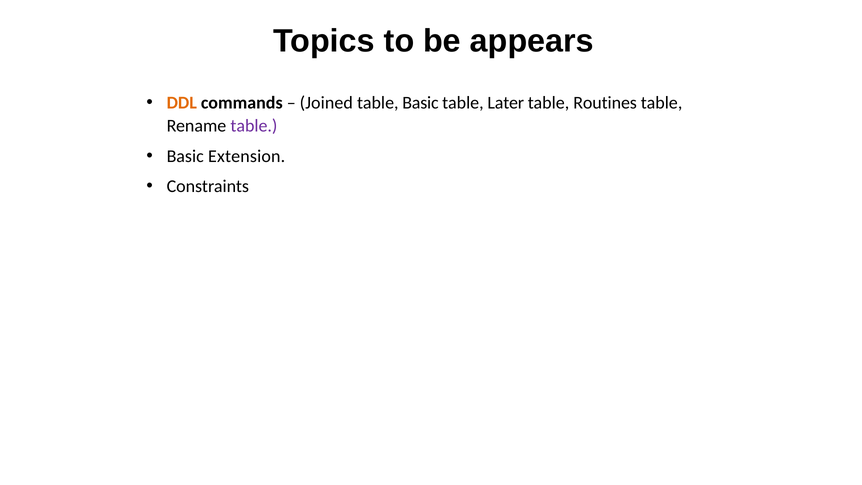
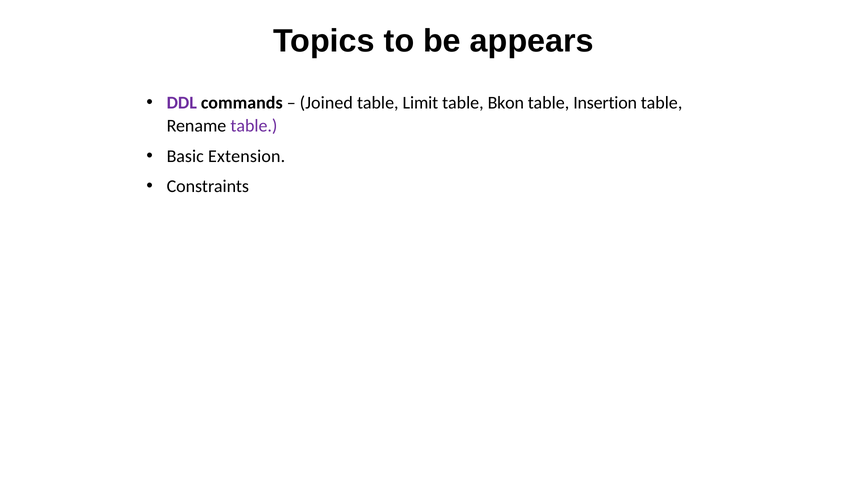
DDL colour: orange -> purple
table Basic: Basic -> Limit
Later: Later -> Bkon
Routines: Routines -> Insertion
